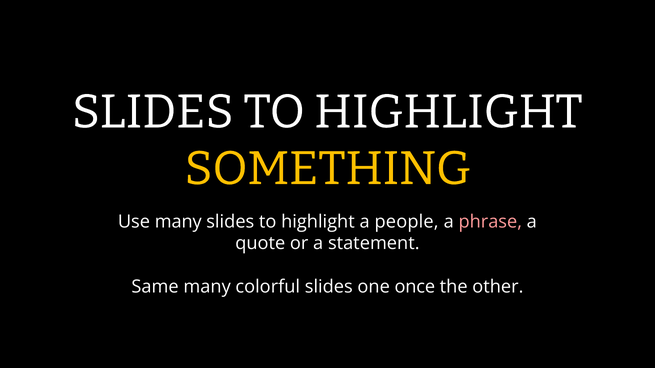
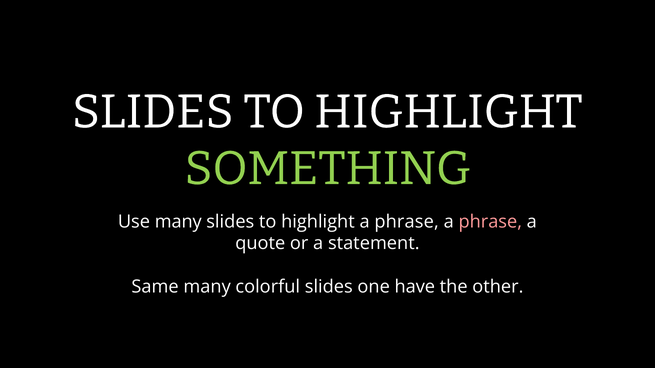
SOMETHING colour: yellow -> light green
highlight a people: people -> phrase
once: once -> have
